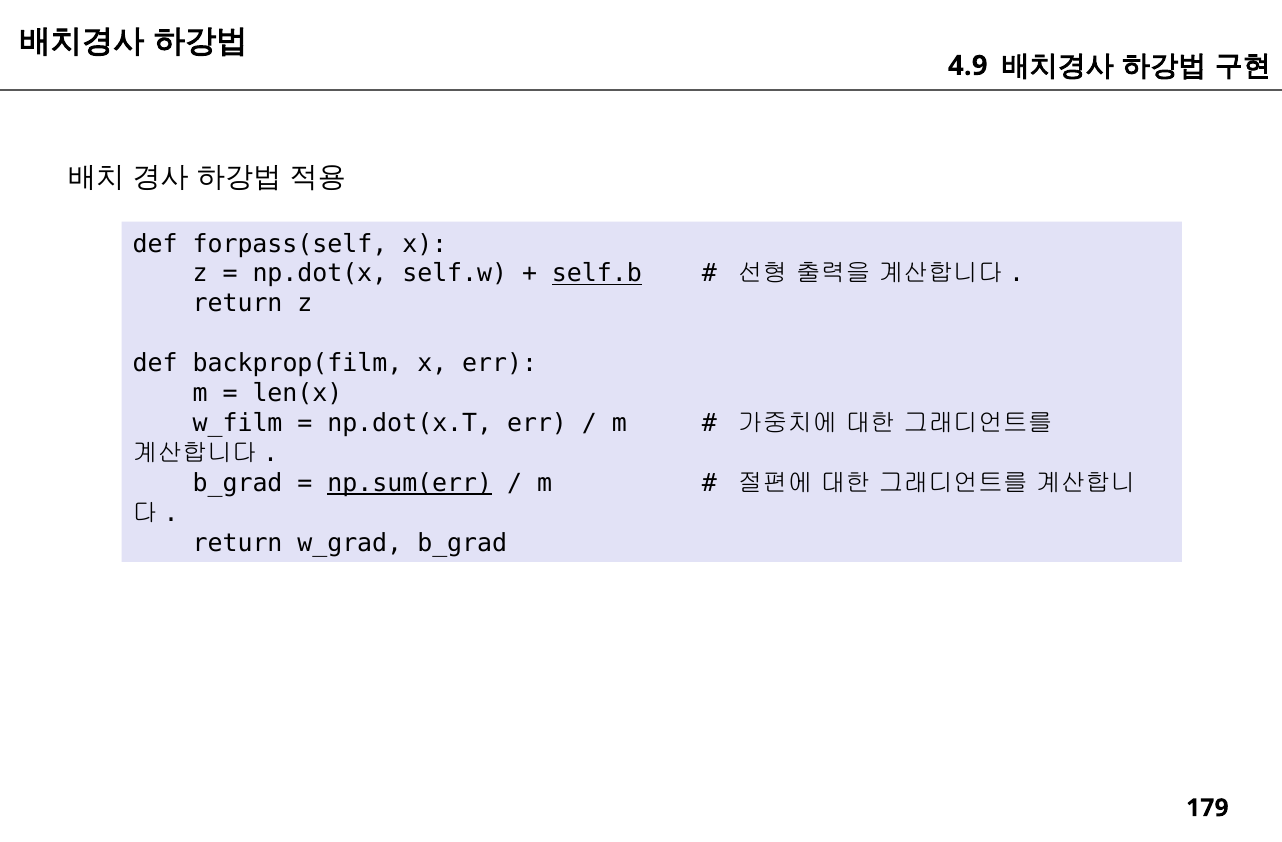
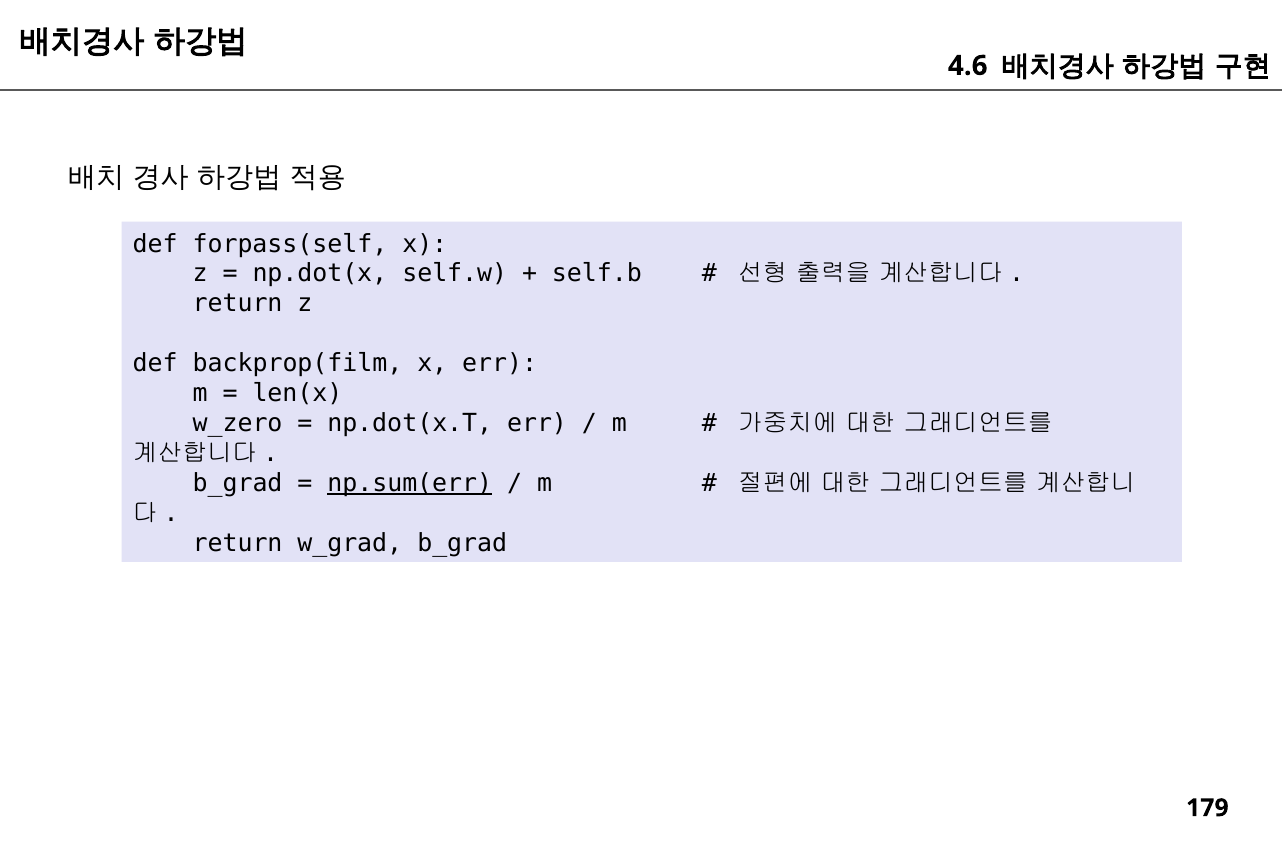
4.9: 4.9 -> 4.6
self.b underline: present -> none
w_film: w_film -> w_zero
